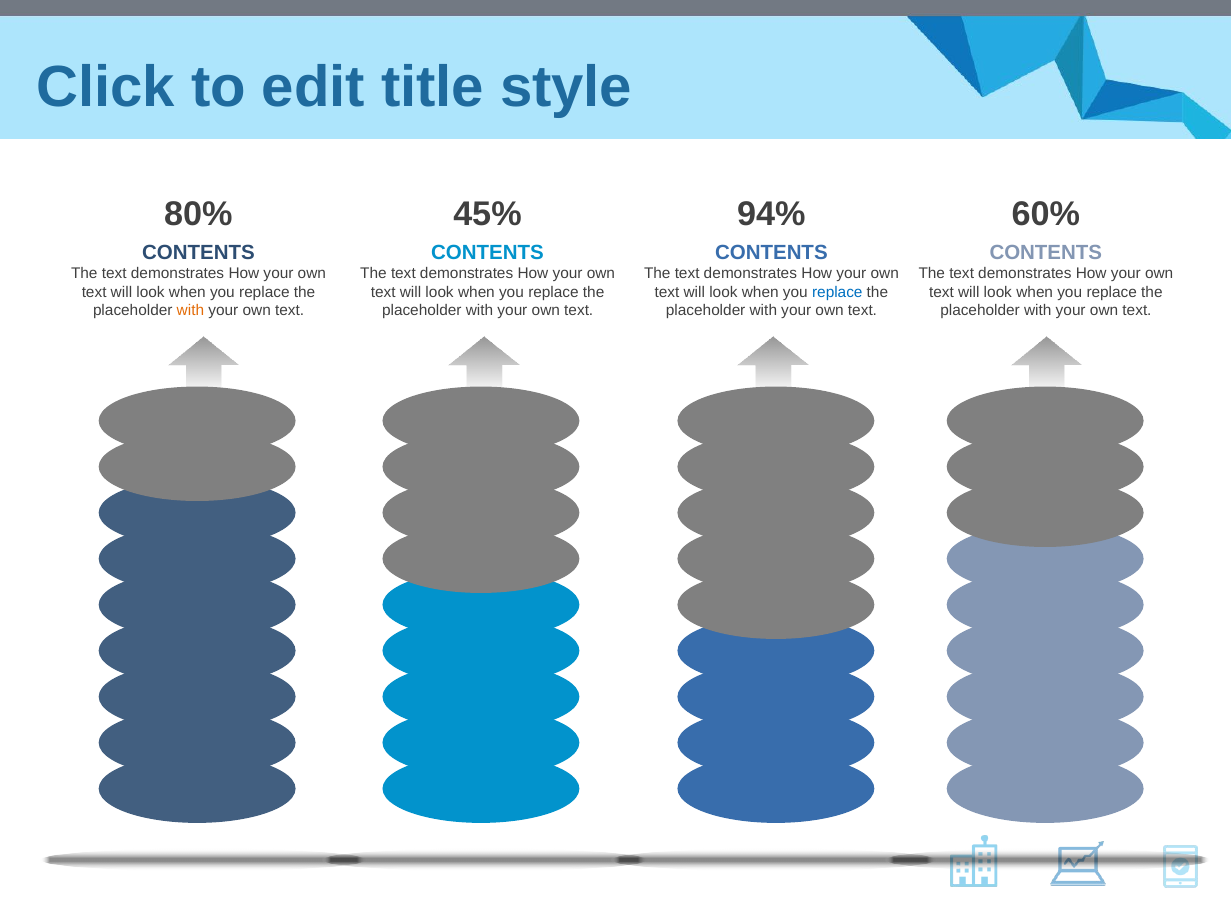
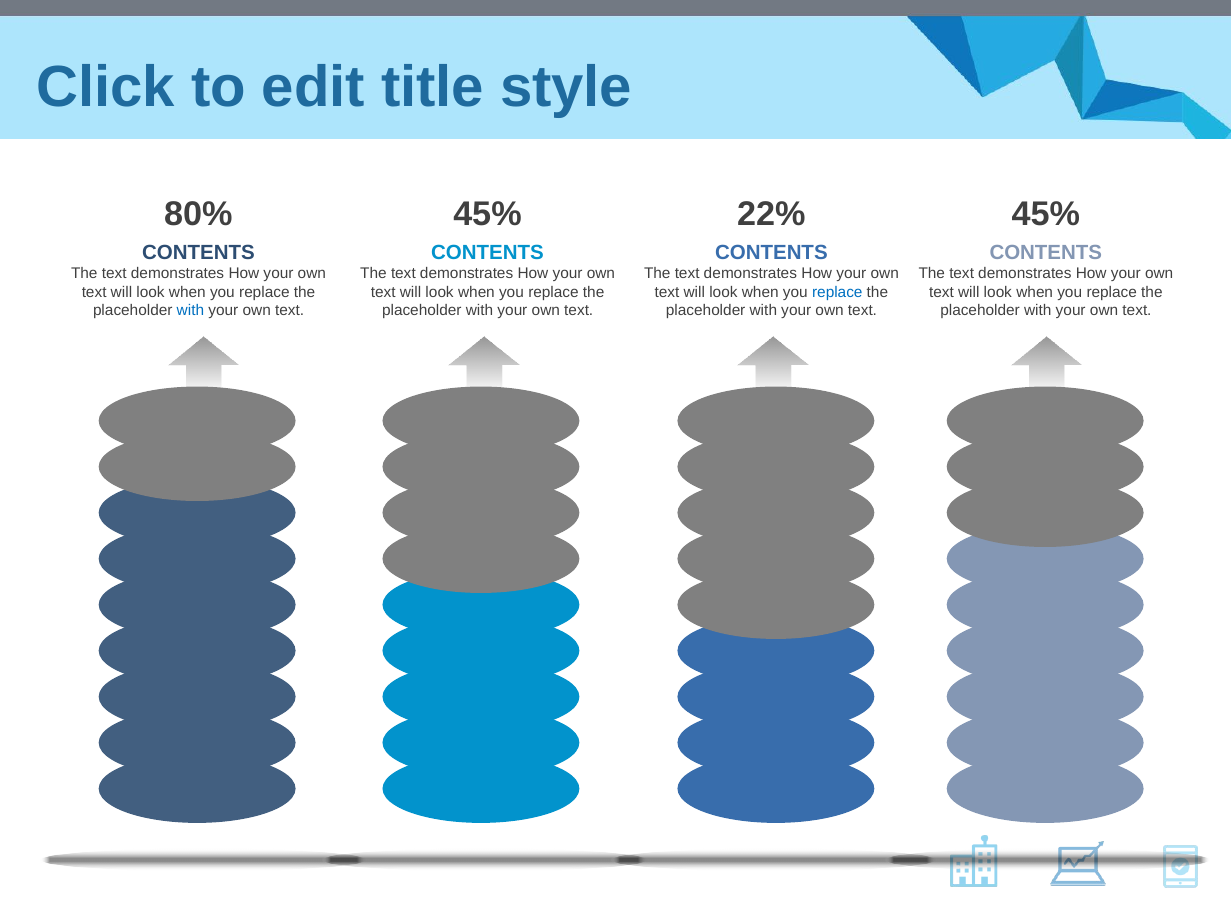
94%: 94% -> 22%
60% at (1046, 215): 60% -> 45%
with at (190, 311) colour: orange -> blue
